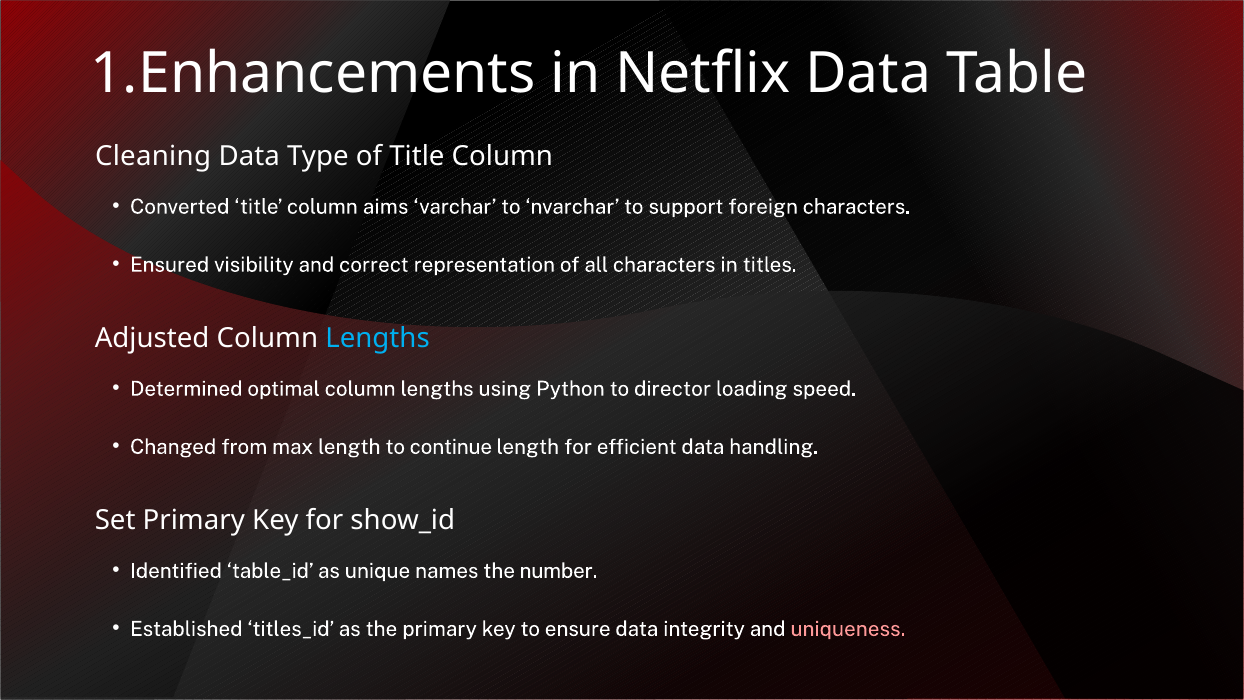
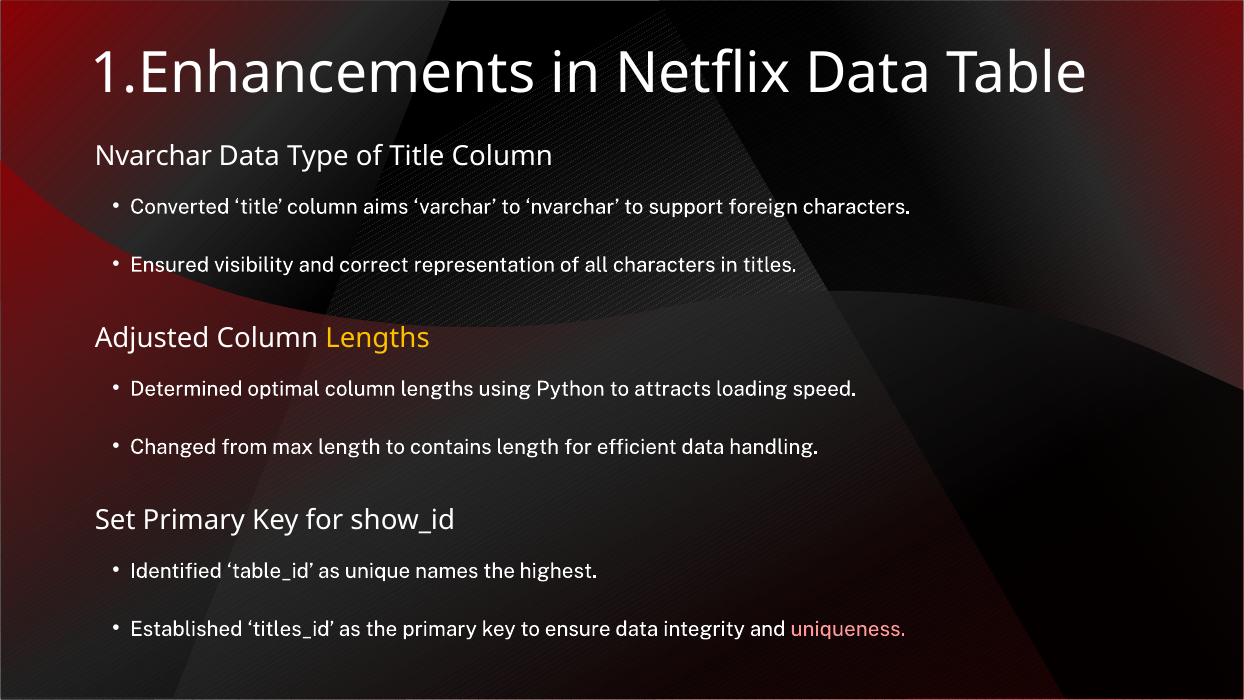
Cleaning at (153, 156): Cleaning -> Nvarchar
Lengths at (378, 338) colour: light blue -> yellow
director: director -> attracts
continue: continue -> contains
number: number -> highest
